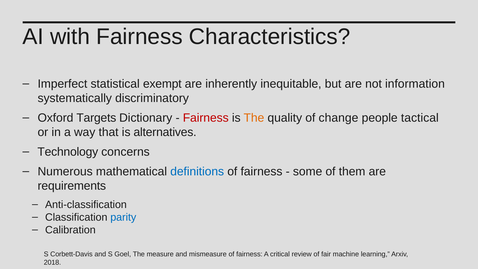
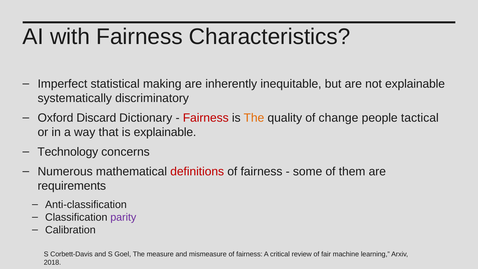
exempt: exempt -> making
not information: information -> explainable
Targets: Targets -> Discard
is alternatives: alternatives -> explainable
definitions colour: blue -> red
parity colour: blue -> purple
